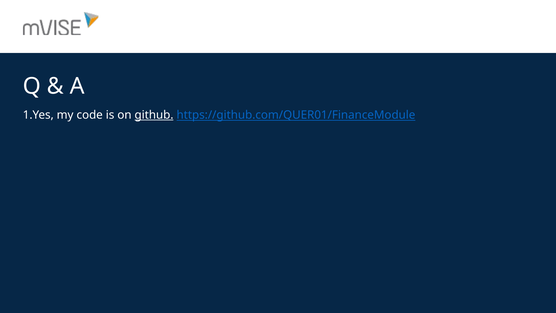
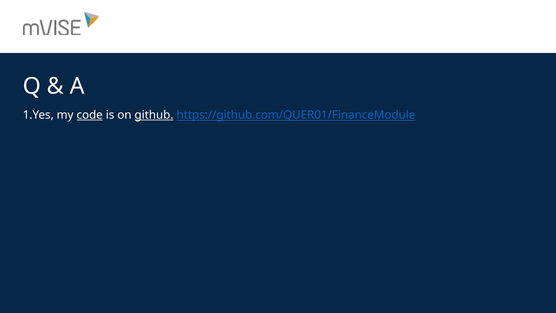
code underline: none -> present
